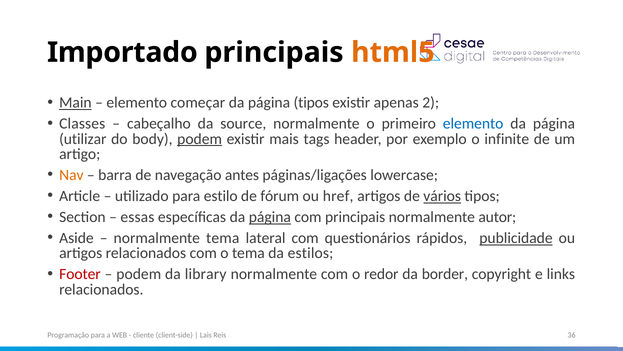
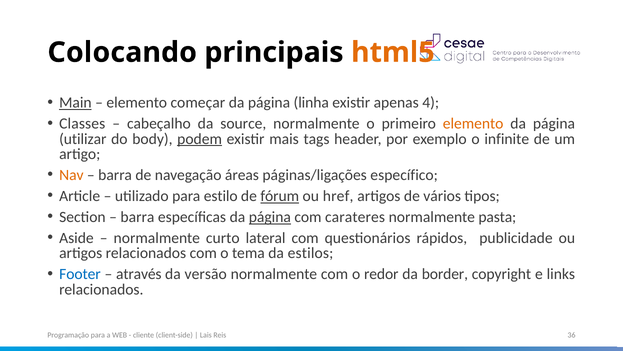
Importado: Importado -> Colocando
página tipos: tipos -> linha
2: 2 -> 4
elemento at (473, 124) colour: blue -> orange
antes: antes -> áreas
lowercase: lowercase -> específico
fórum underline: none -> present
vários underline: present -> none
essas at (137, 217): essas -> barra
com principais: principais -> carateres
autor: autor -> pasta
normalmente tema: tema -> curto
publicidade underline: present -> none
Footer colour: red -> blue
podem at (139, 274): podem -> através
library: library -> versão
